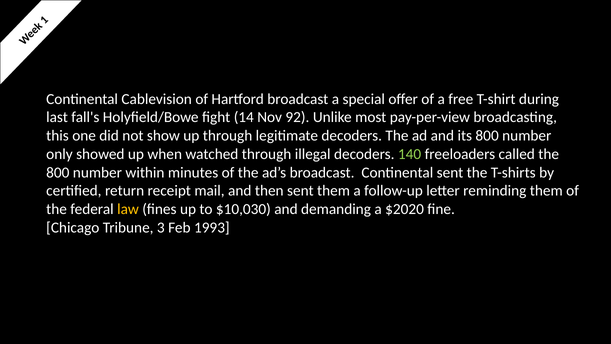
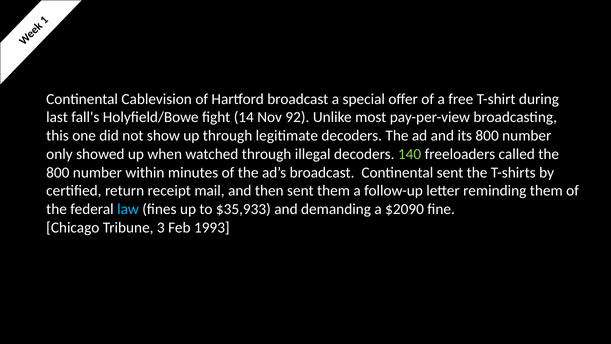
law colour: yellow -> light blue
$10,030: $10,030 -> $35,933
$2020: $2020 -> $2090
